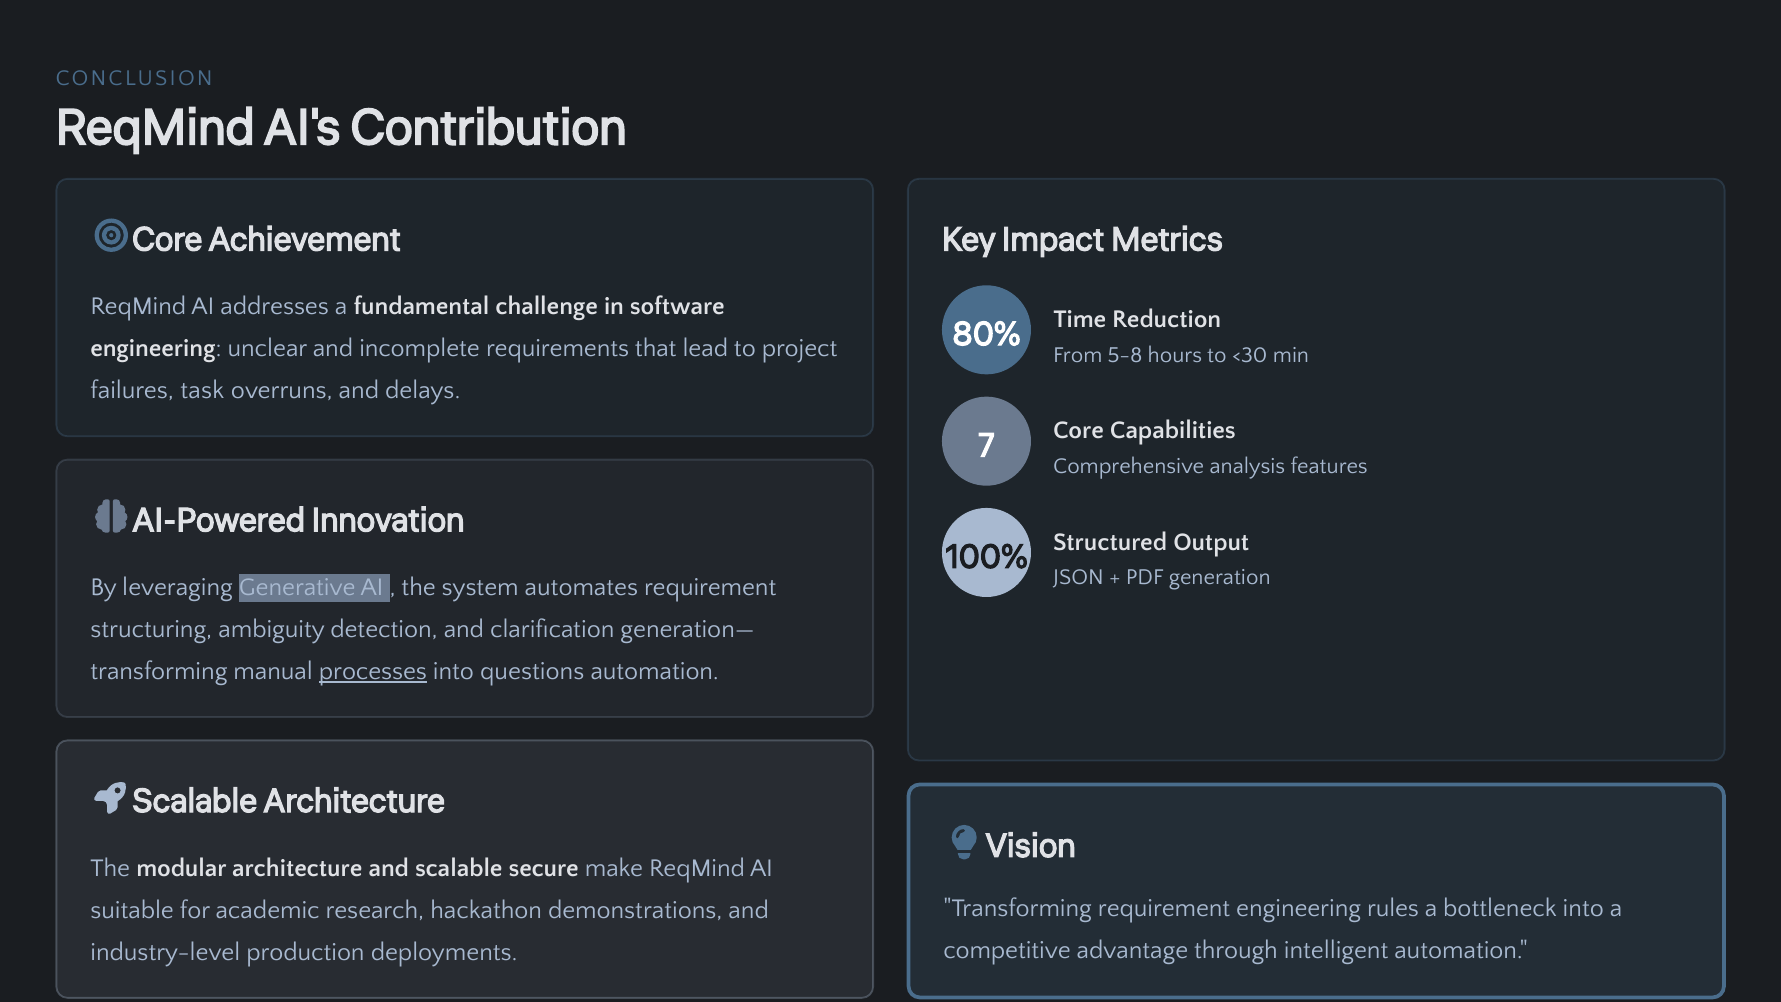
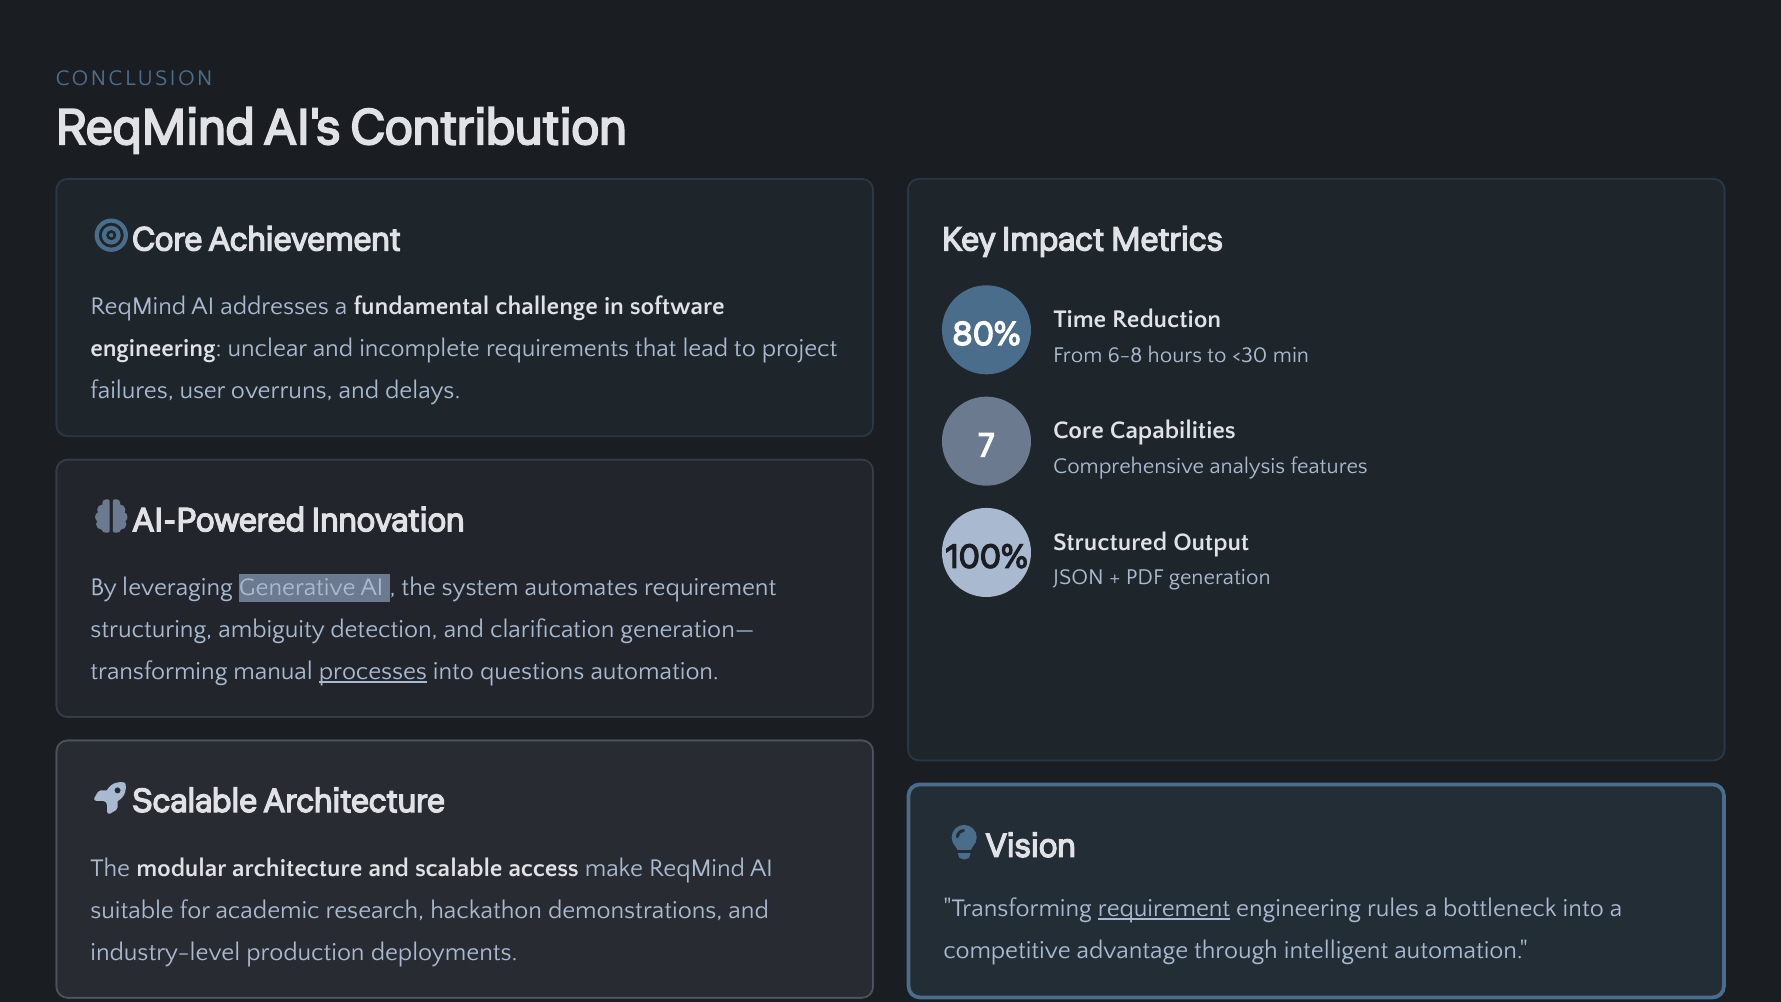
5-8: 5-8 -> 6-8
task: task -> user
secure: secure -> access
requirement at (1164, 908) underline: none -> present
